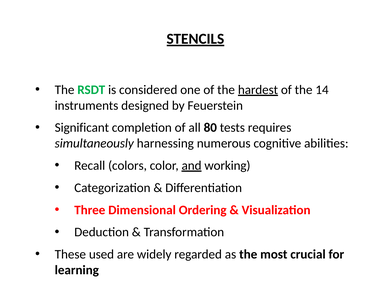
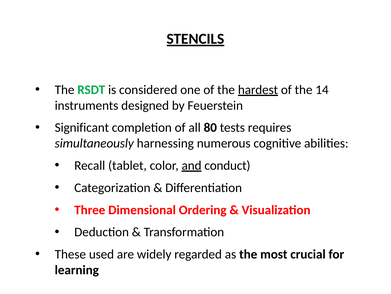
colors: colors -> tablet
working: working -> conduct
